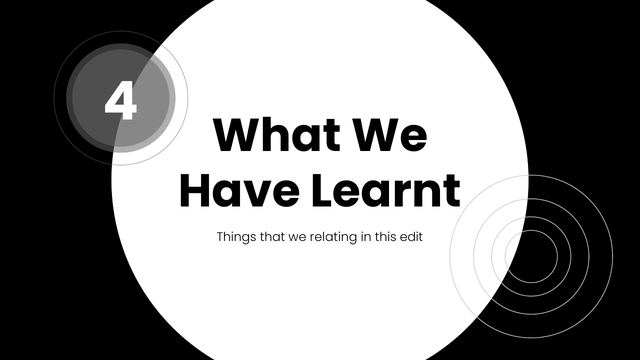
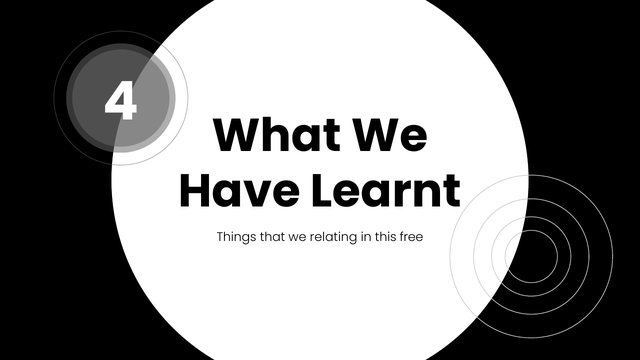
edit: edit -> free
